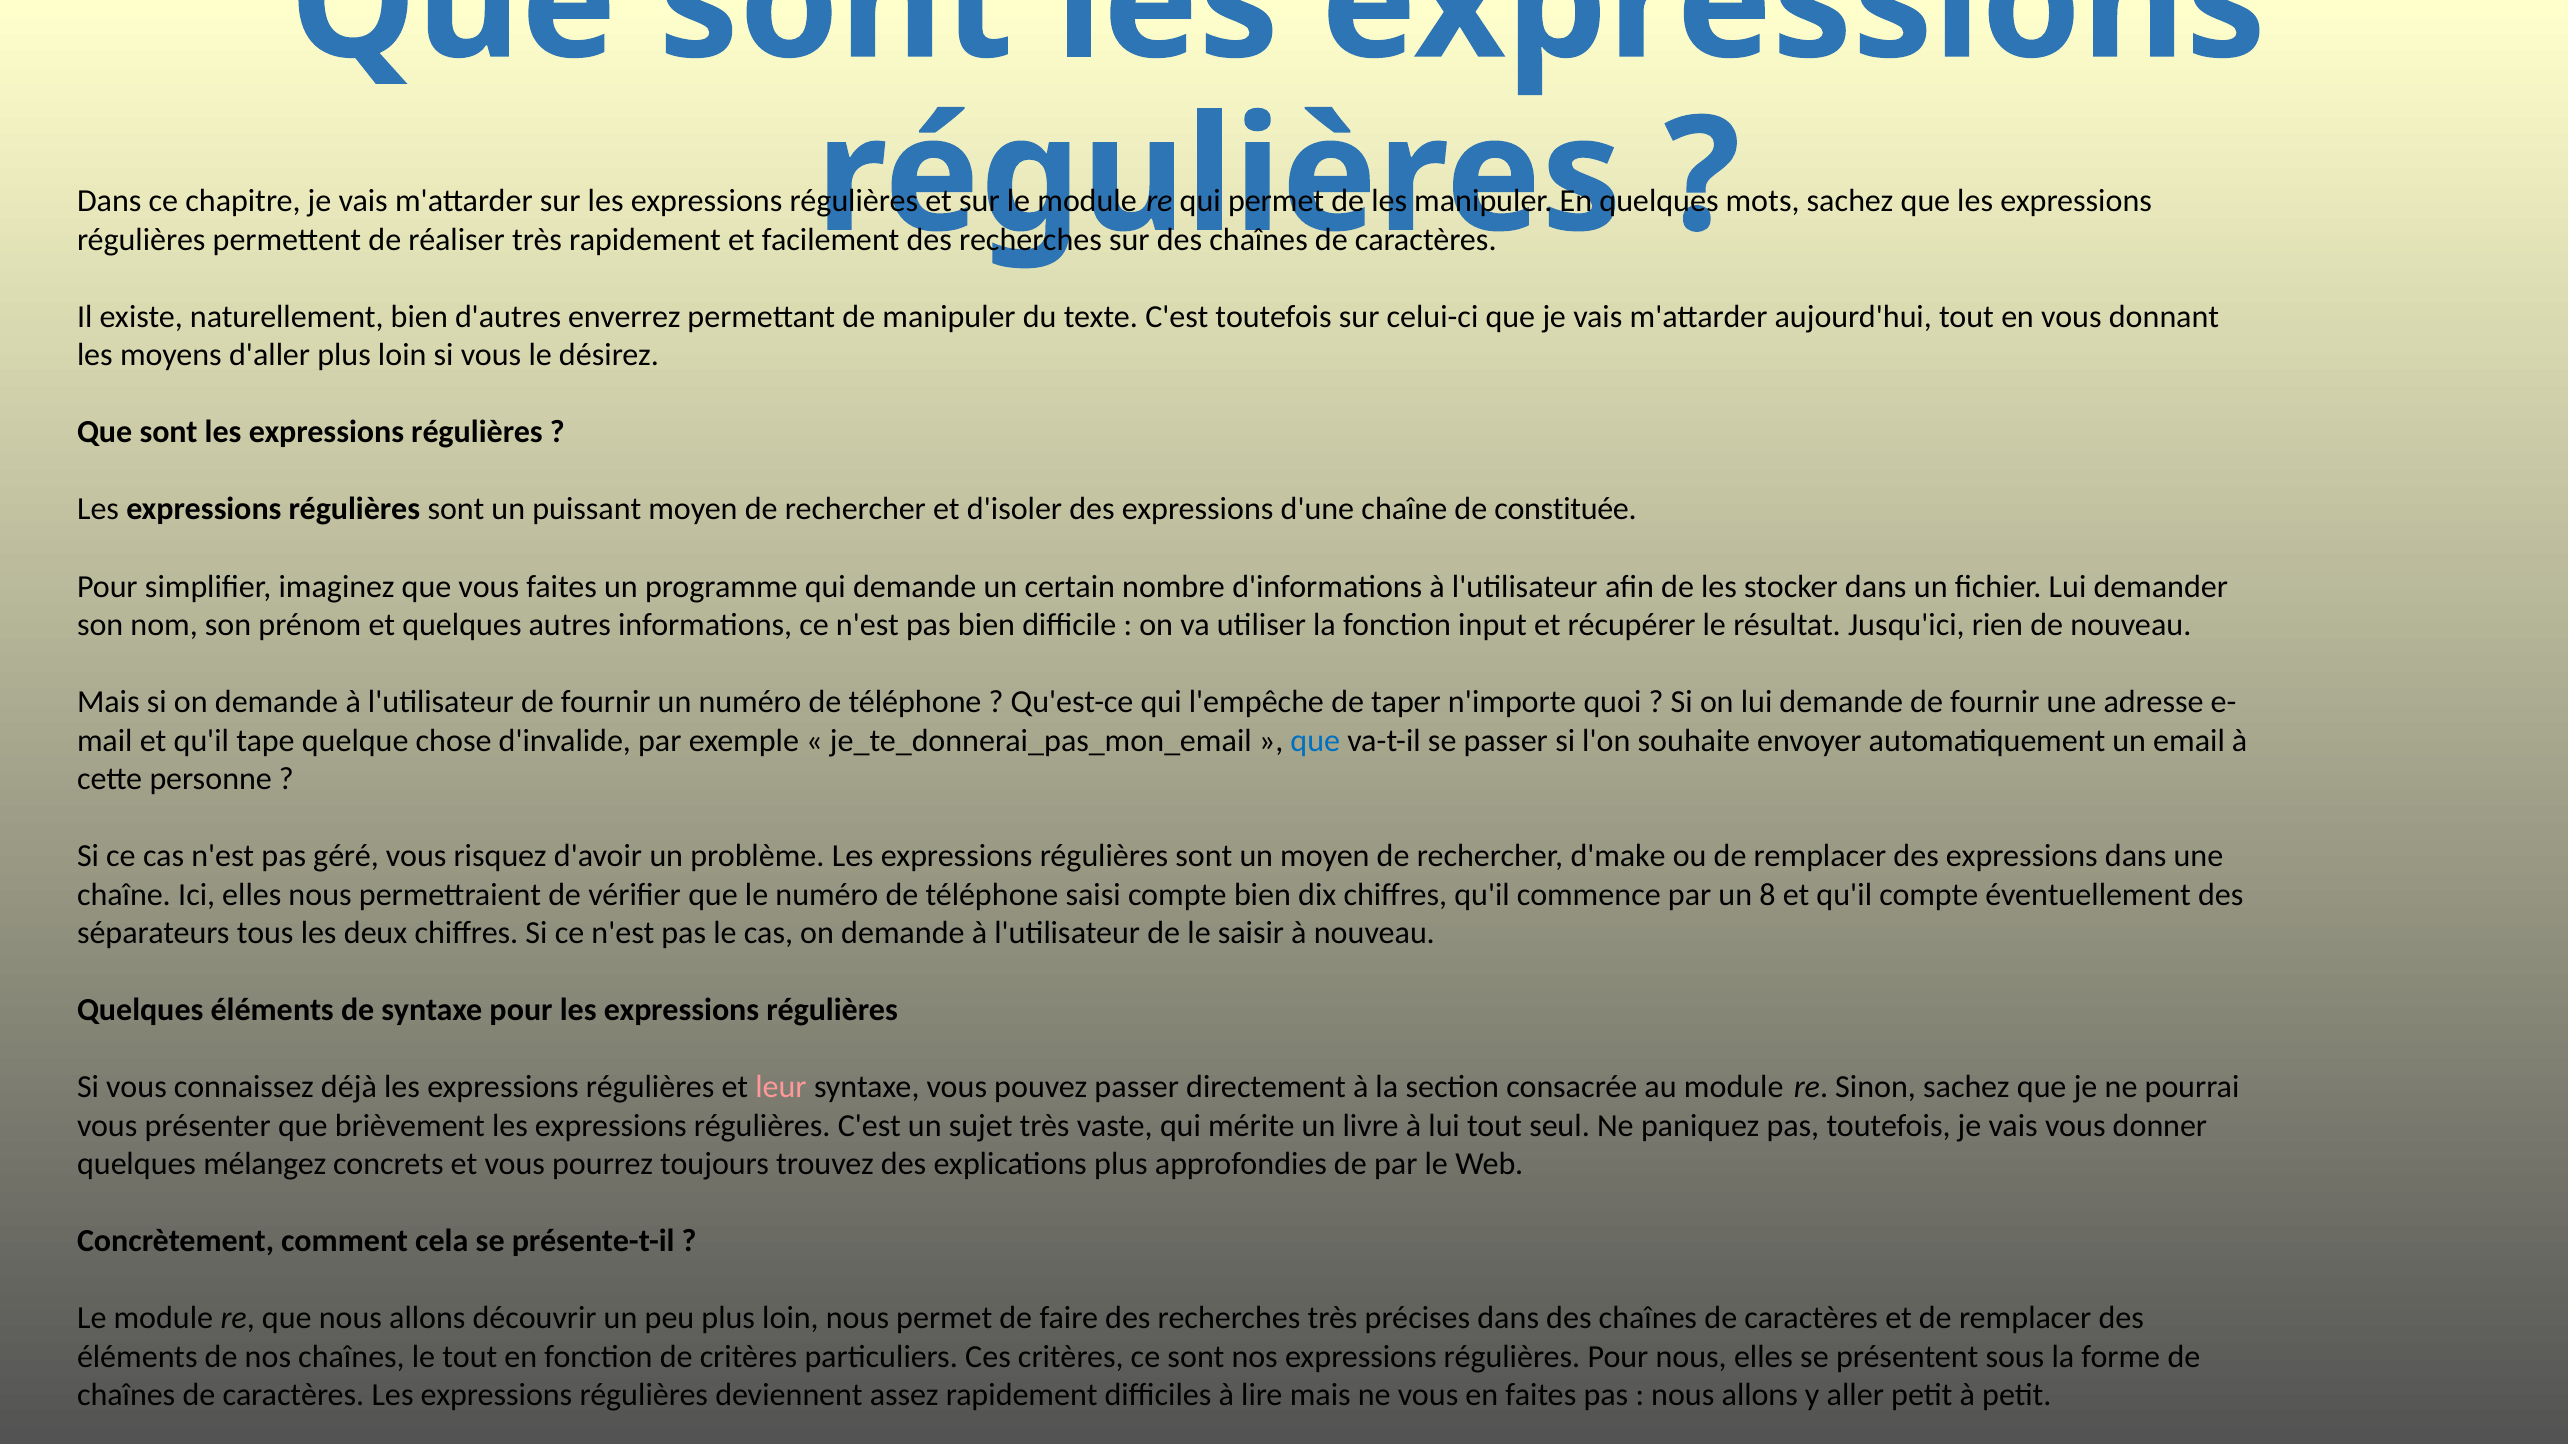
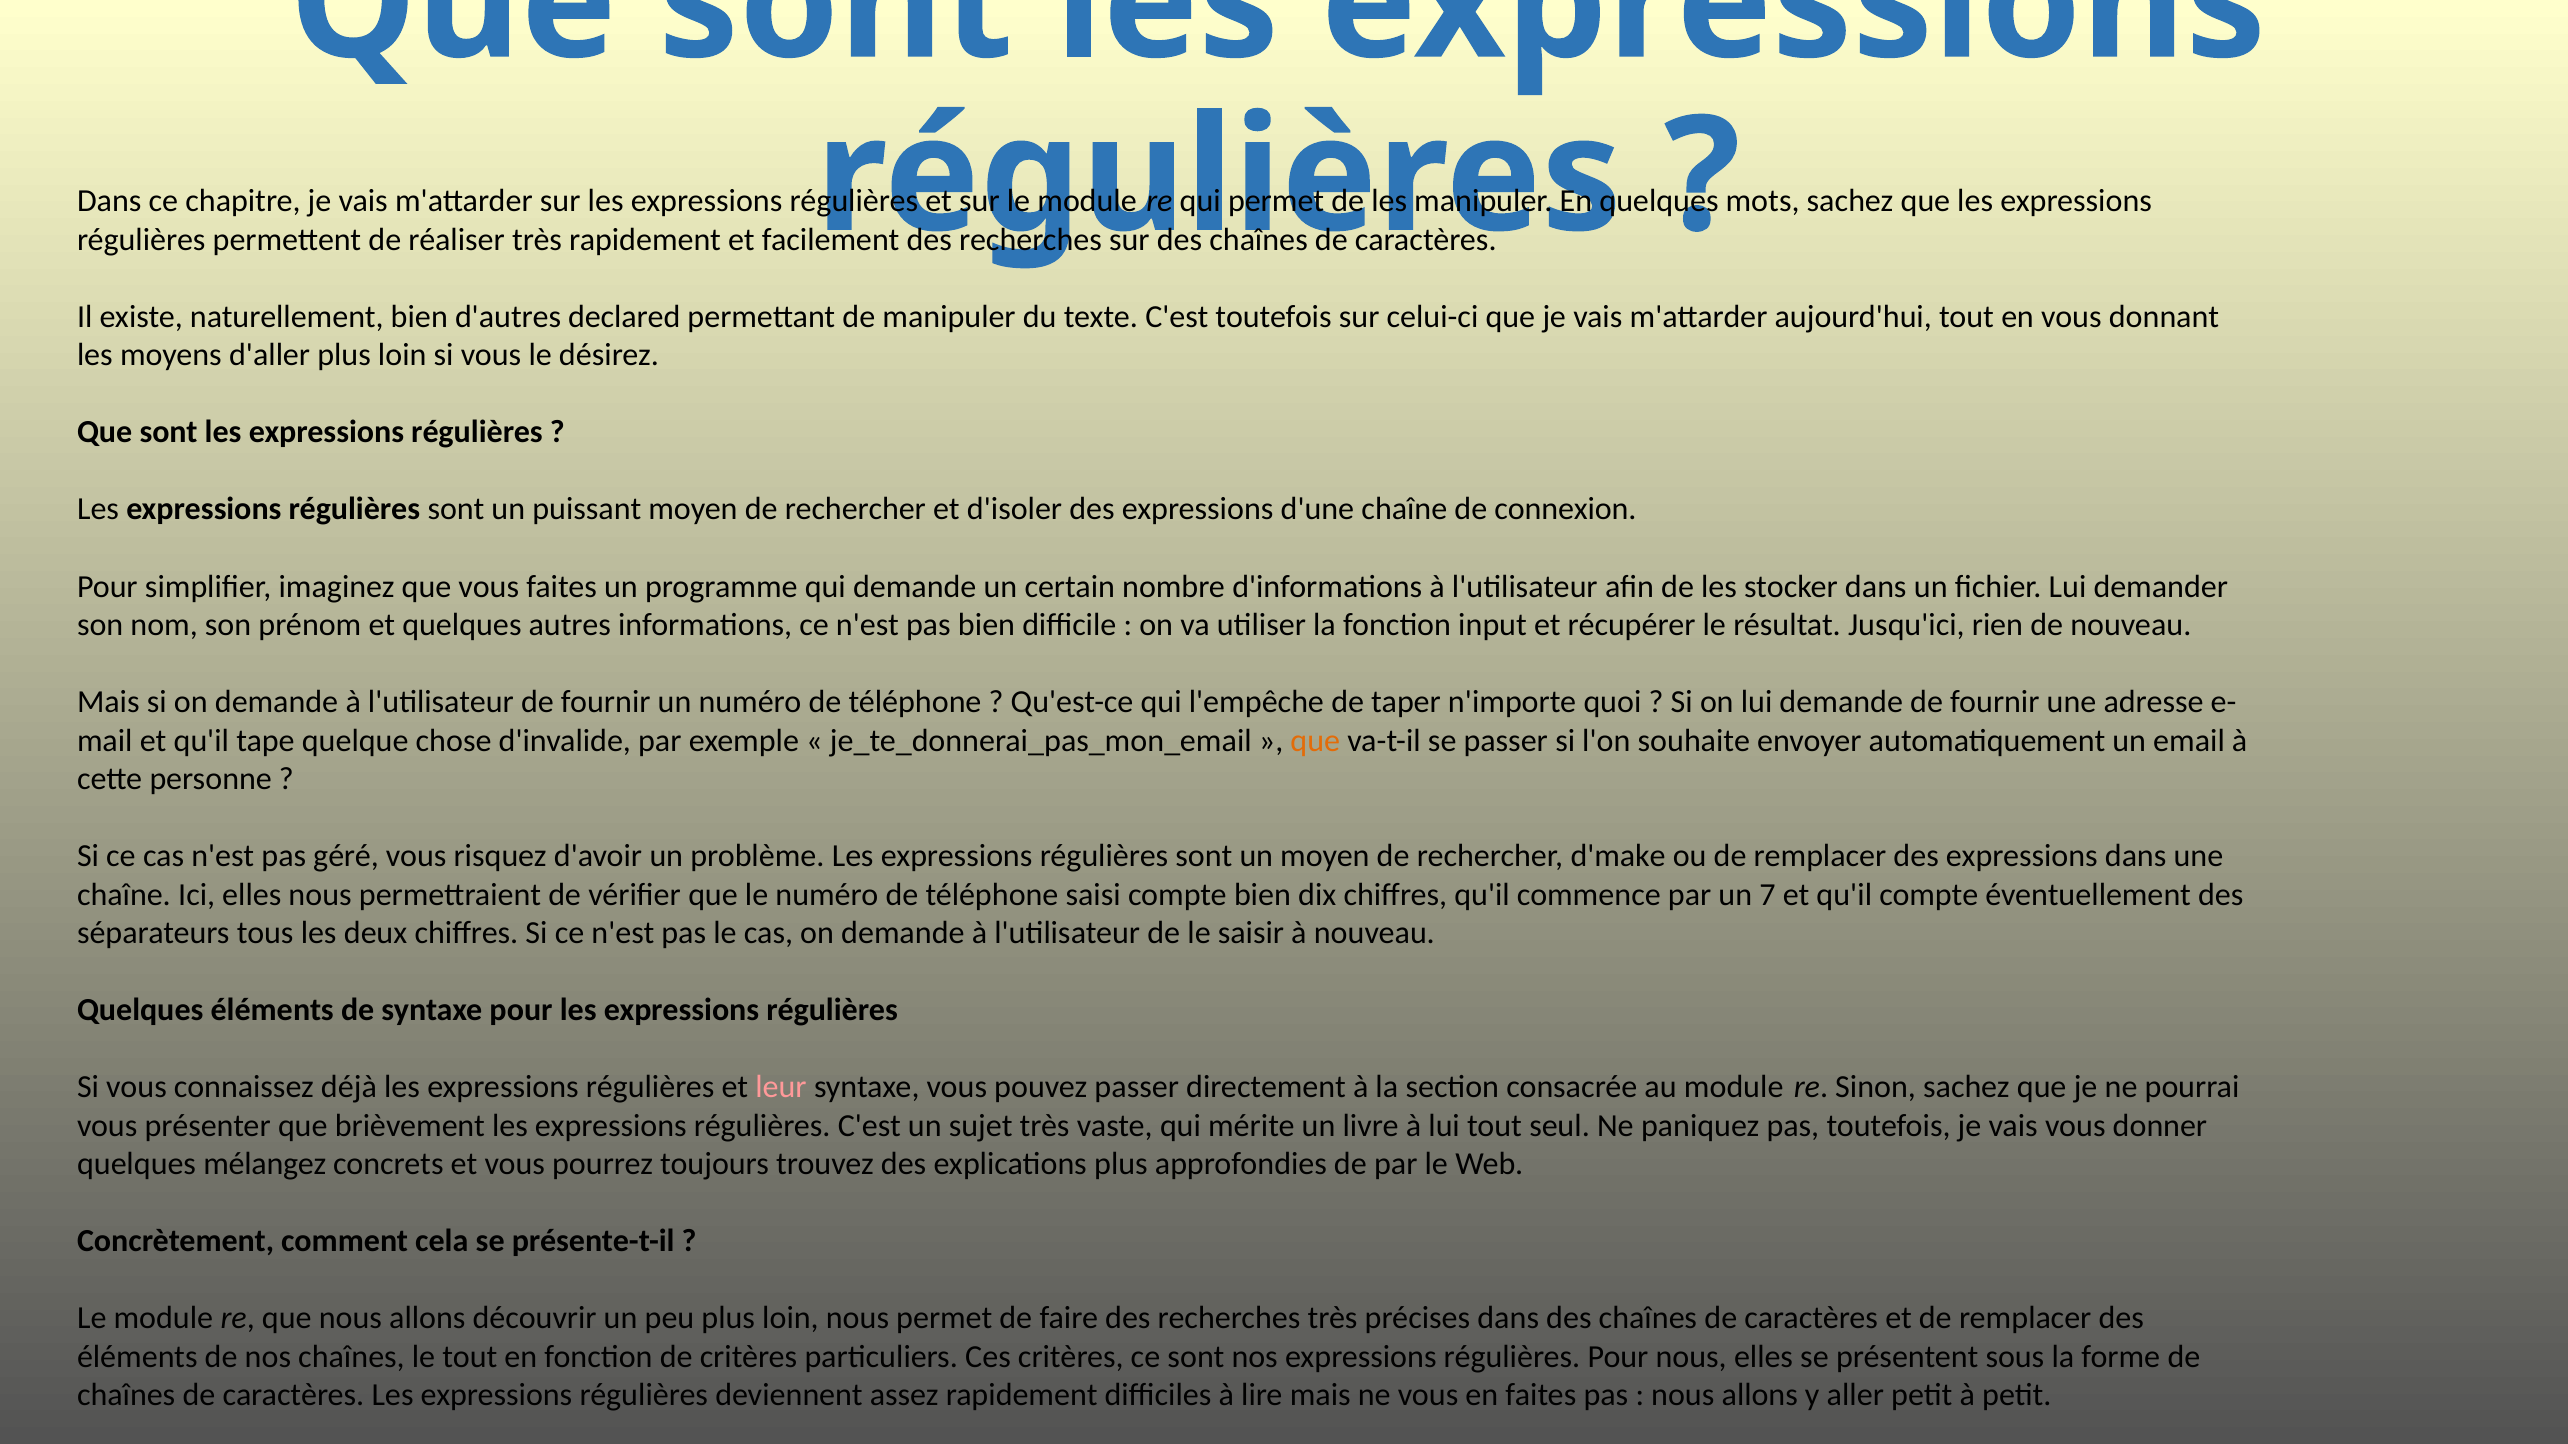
enverrez: enverrez -> declared
constituée: constituée -> connexion
que at (1315, 741) colour: blue -> orange
8: 8 -> 7
